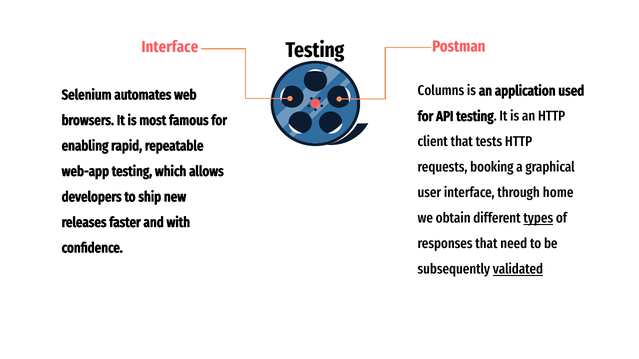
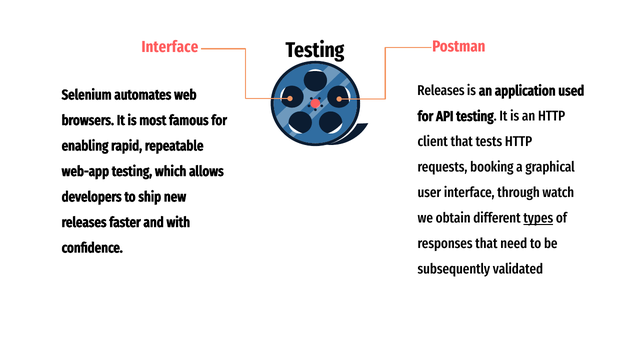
Columns at (441, 91): Columns -> Releases
home: home -> watch
validated underline: present -> none
